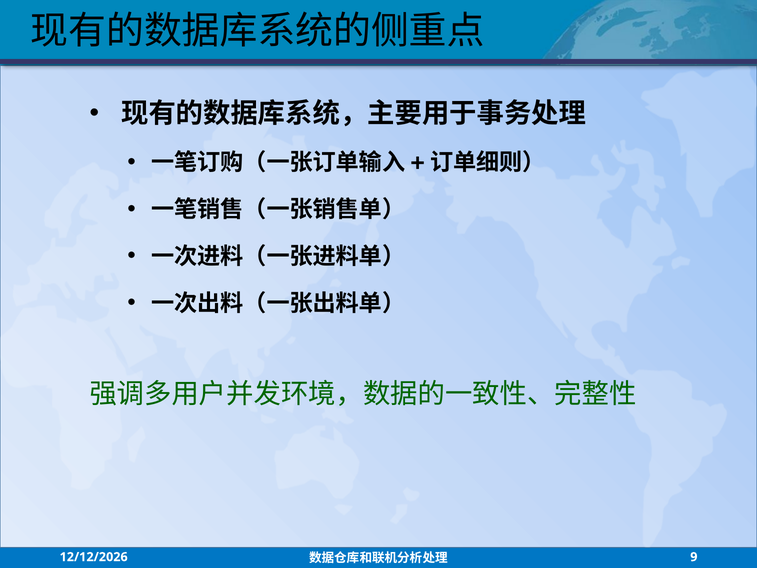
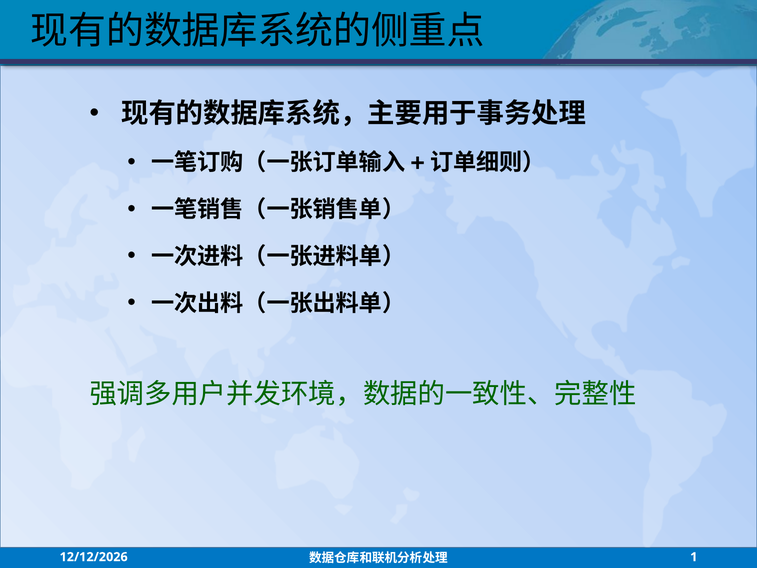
9: 9 -> 1
